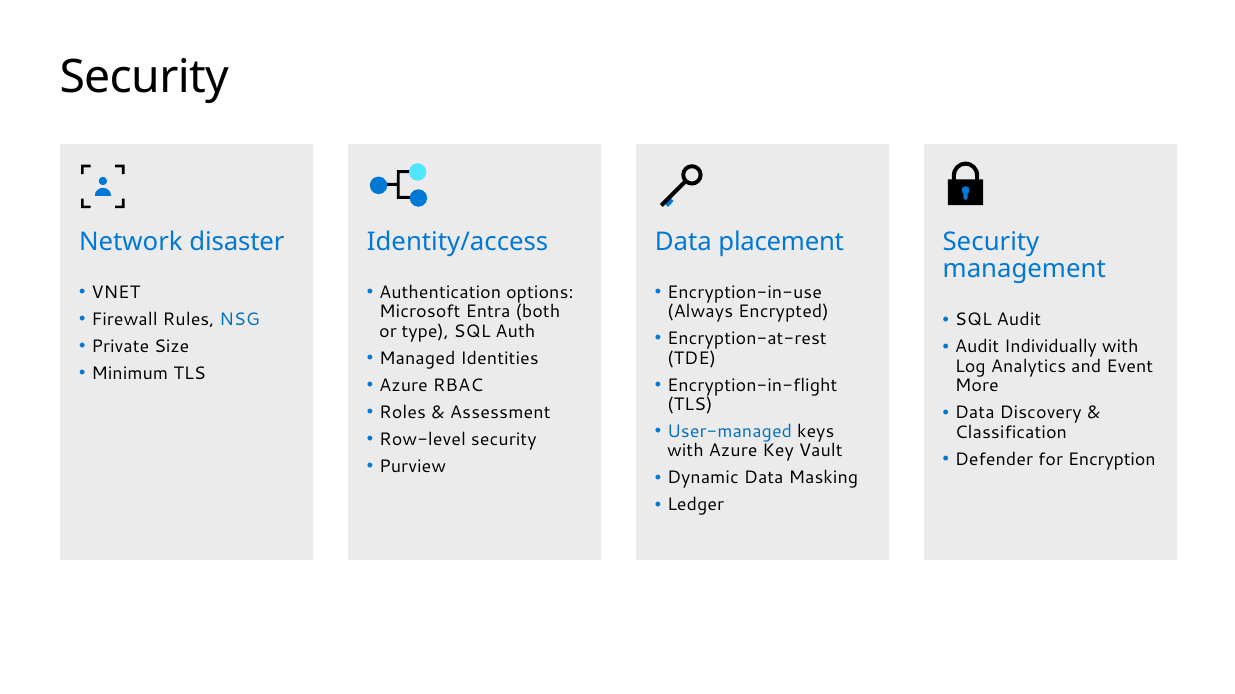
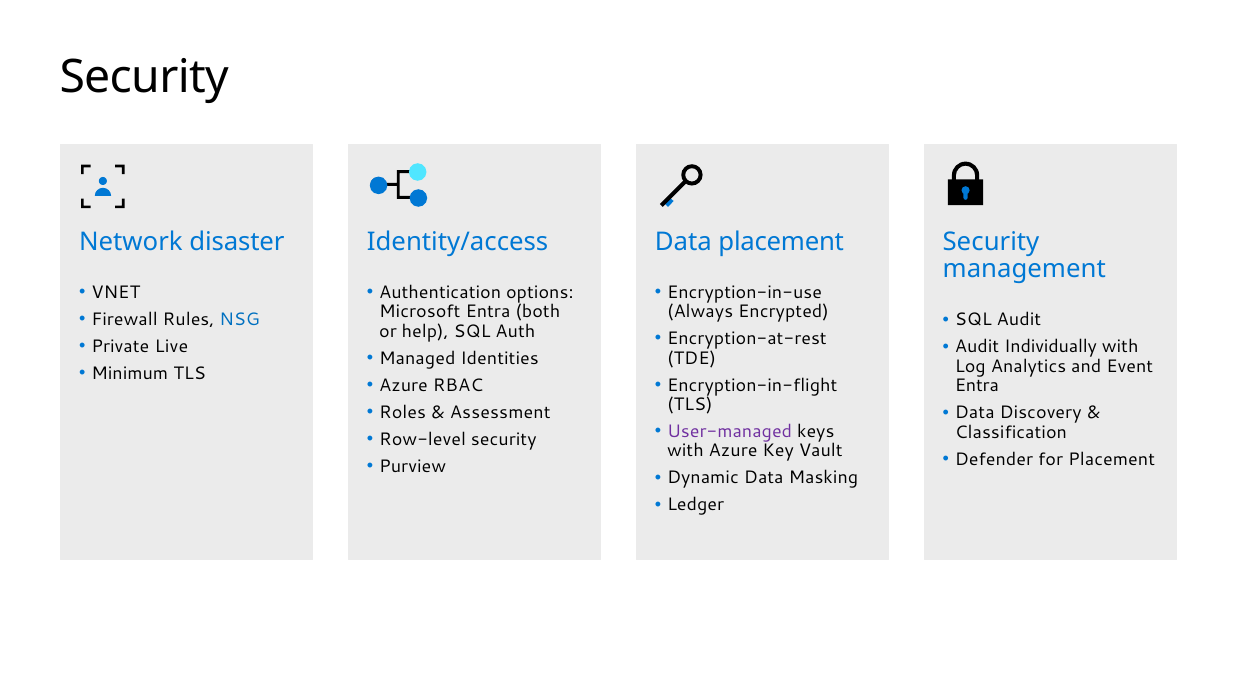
type: type -> help
Size: Size -> Live
More at (977, 386): More -> Entra
User-managed colour: blue -> purple
for Encryption: Encryption -> Placement
